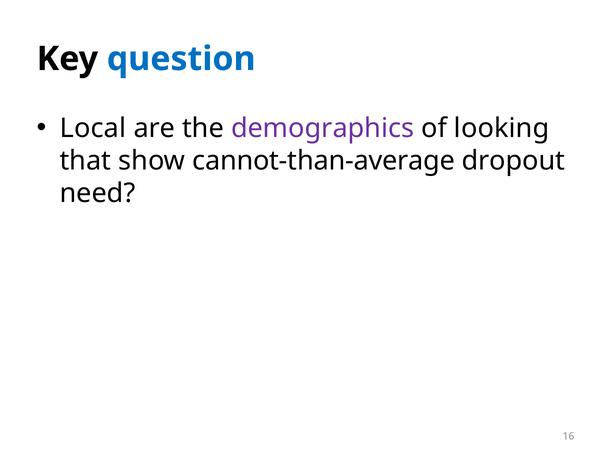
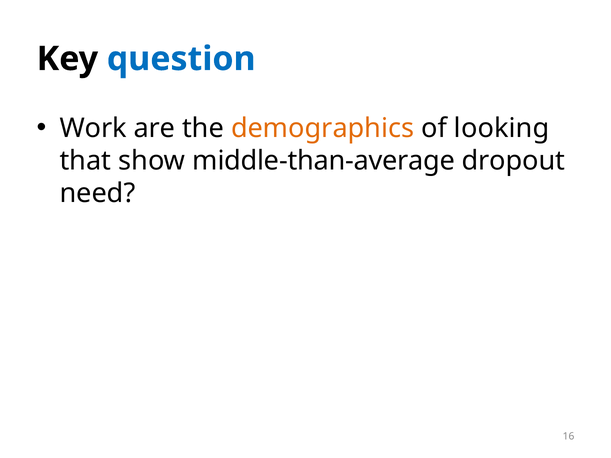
Local: Local -> Work
demographics colour: purple -> orange
cannot-than-average: cannot-than-average -> middle-than-average
